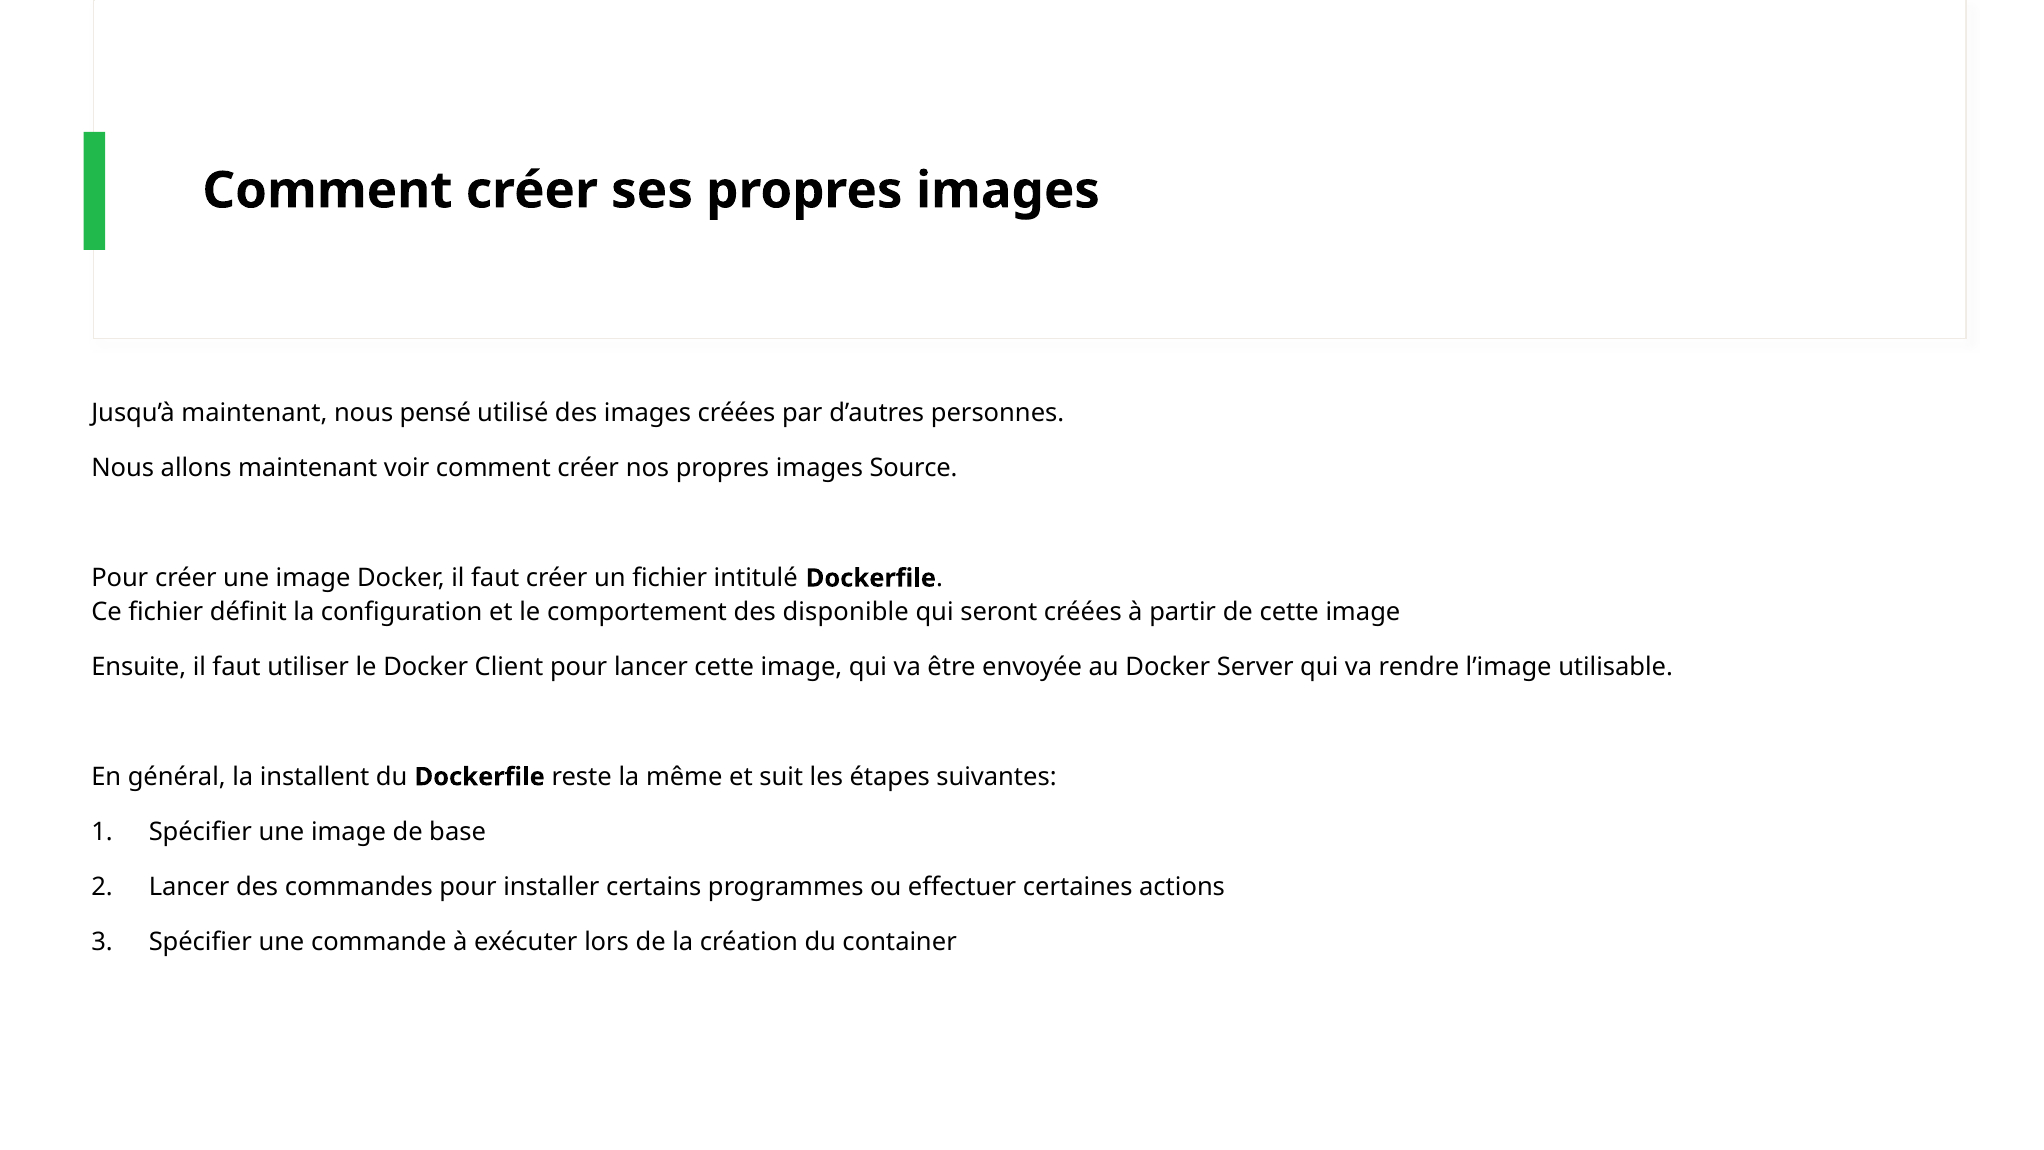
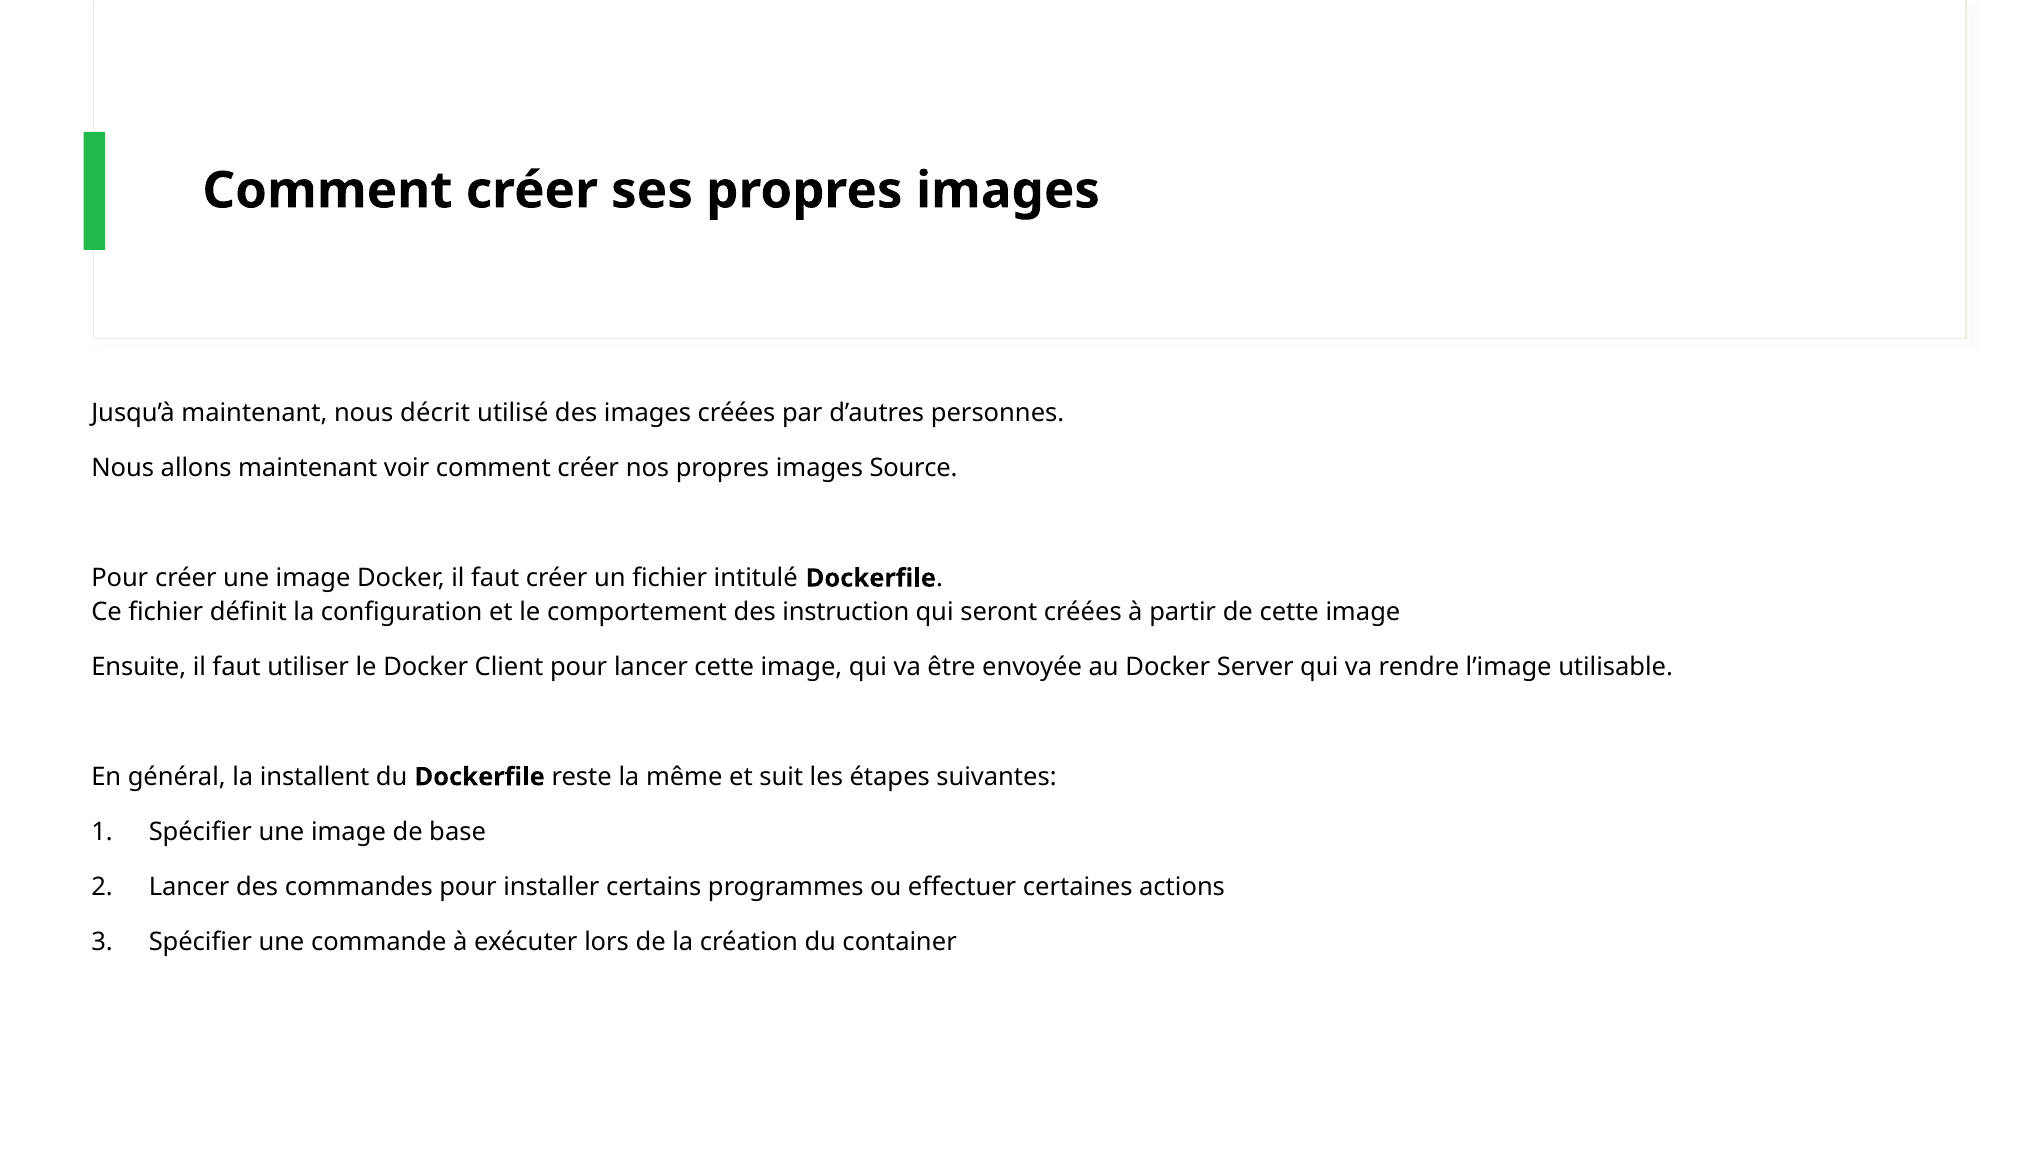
pensé: pensé -> décrit
disponible: disponible -> instruction
